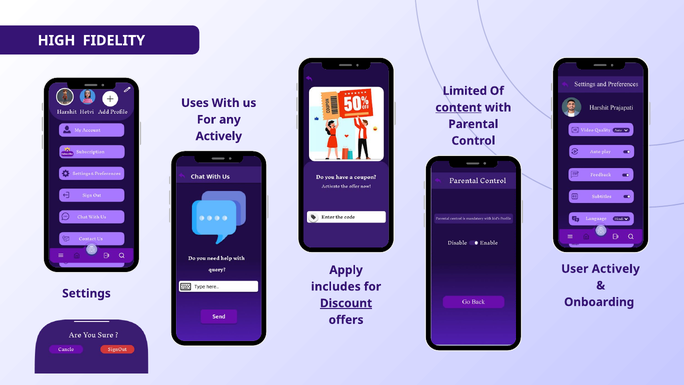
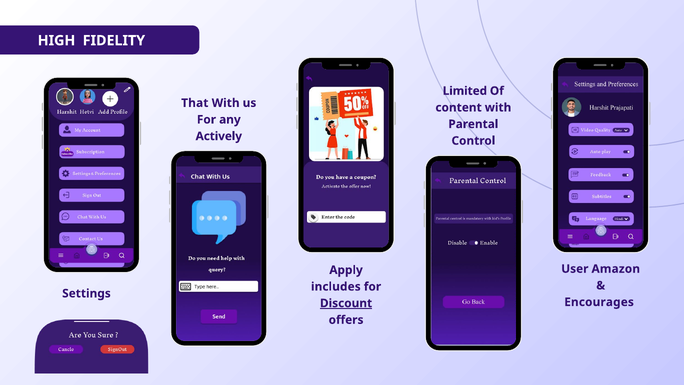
Uses: Uses -> That
content underline: present -> none
User Actively: Actively -> Amazon
Onboarding: Onboarding -> Encourages
